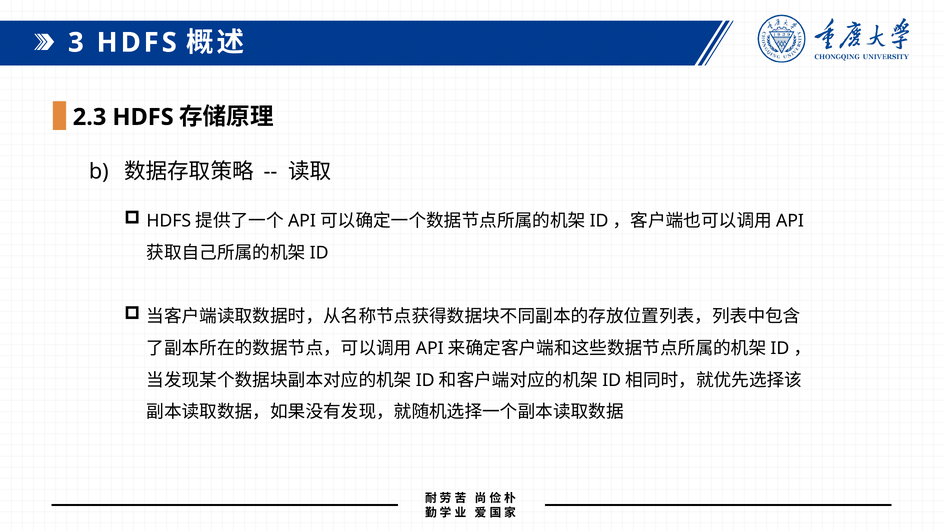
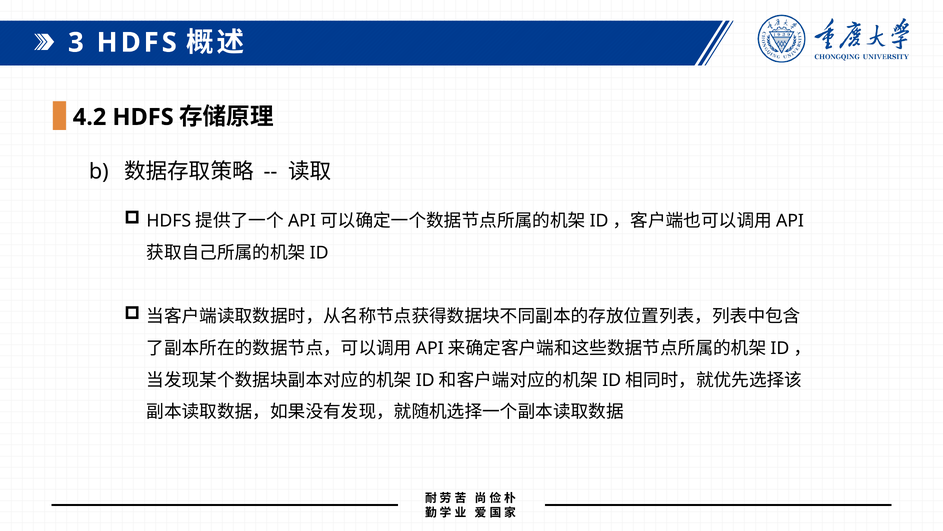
2.3: 2.3 -> 4.2
